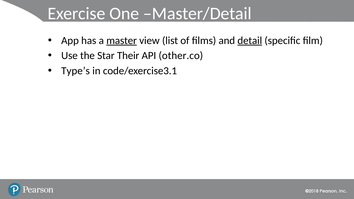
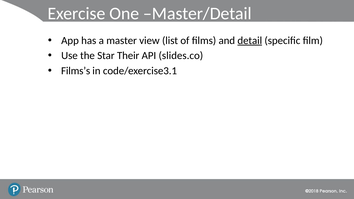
master at (122, 41) underline: present -> none
other.co: other.co -> slides.co
Type’s: Type’s -> Films’s
